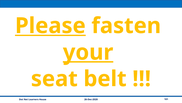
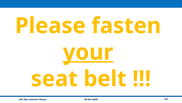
Please underline: present -> none
